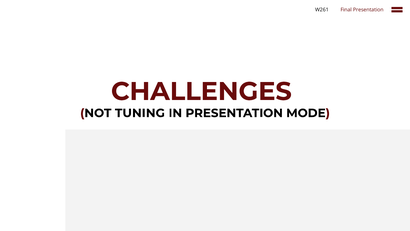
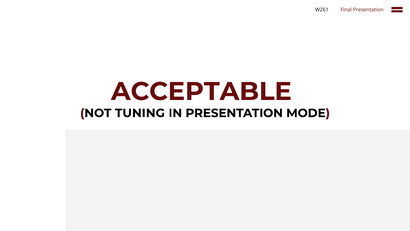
CHALLENGES: CHALLENGES -> ACCEPTABLE
